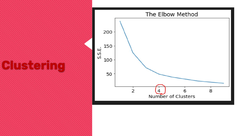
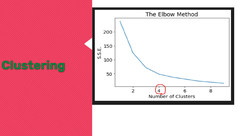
Clustering colour: red -> green
